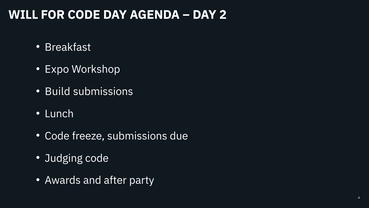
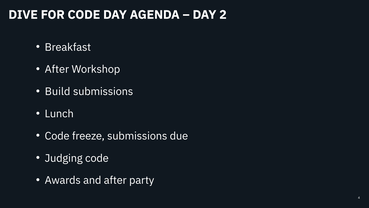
WILL: WILL -> DIVE
Expo at (57, 69): Expo -> After
